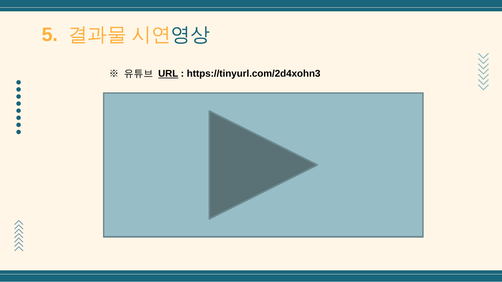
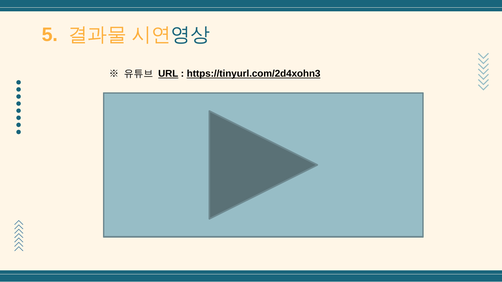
https://tinyurl.com/2d4xohn3 underline: none -> present
